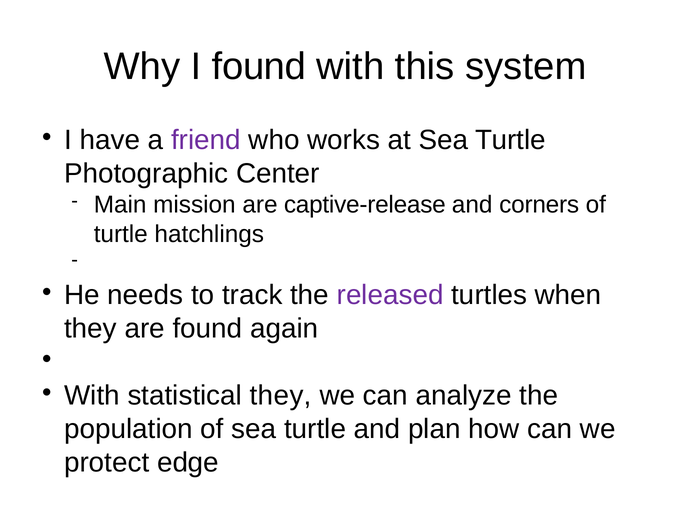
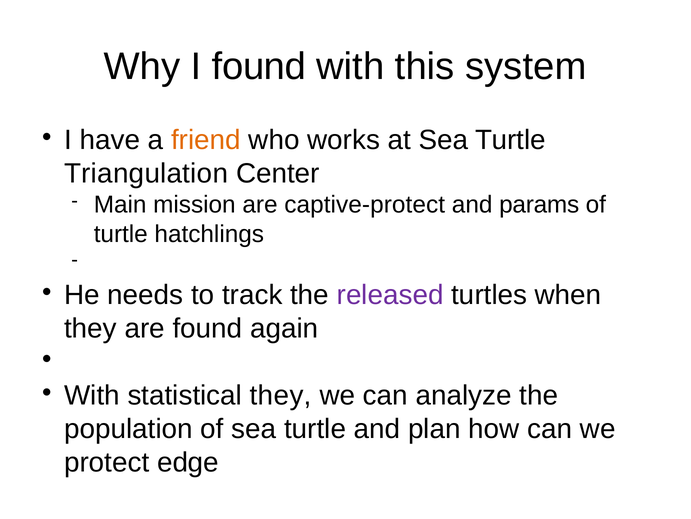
friend colour: purple -> orange
Photographic: Photographic -> Triangulation
captive-release: captive-release -> captive-protect
corners: corners -> params
